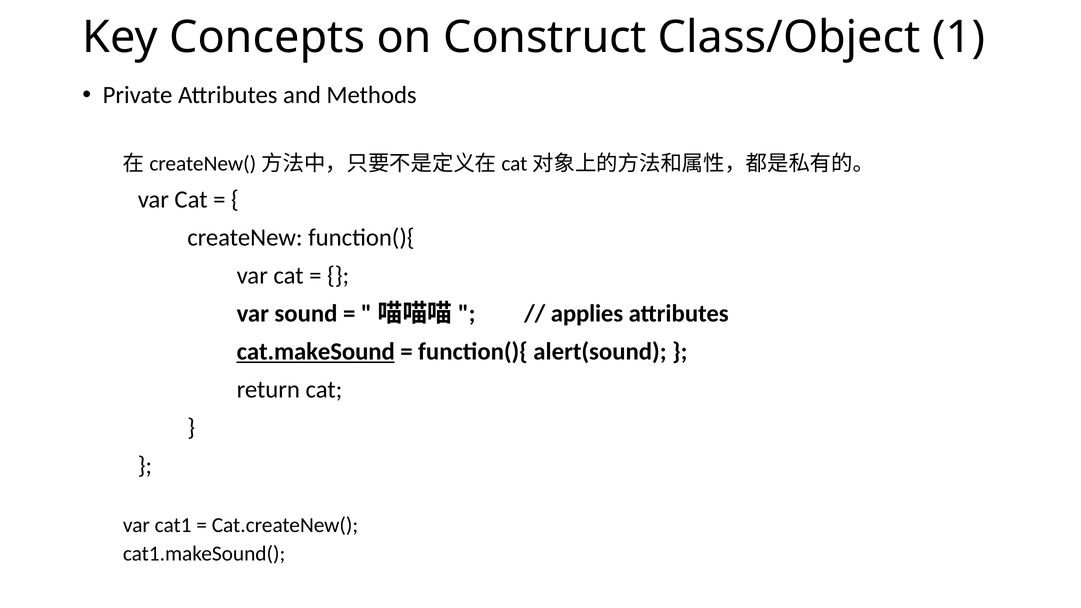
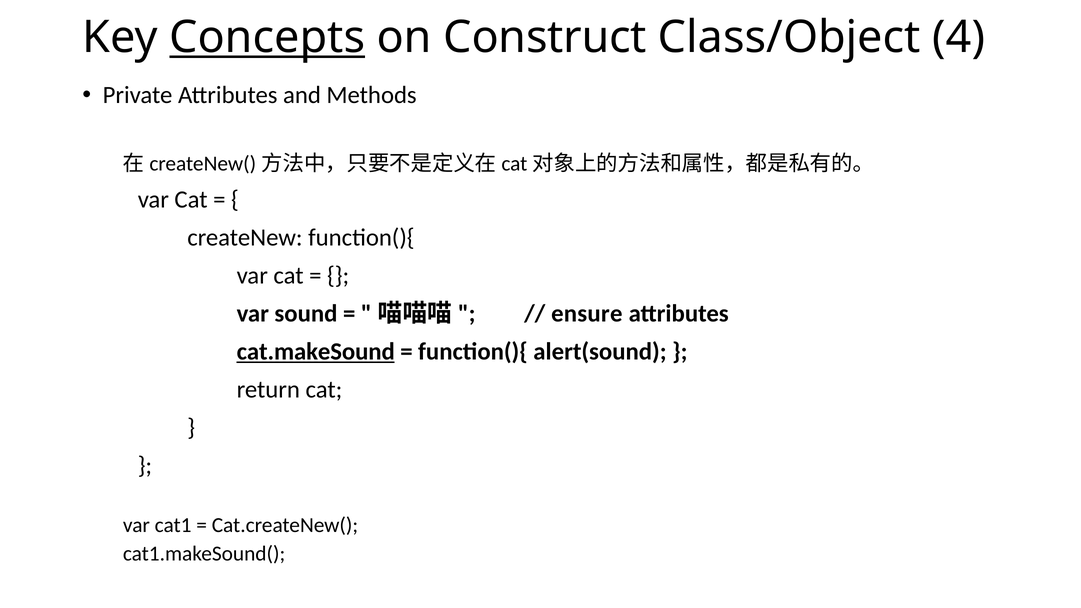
Concepts underline: none -> present
1: 1 -> 4
applies: applies -> ensure
